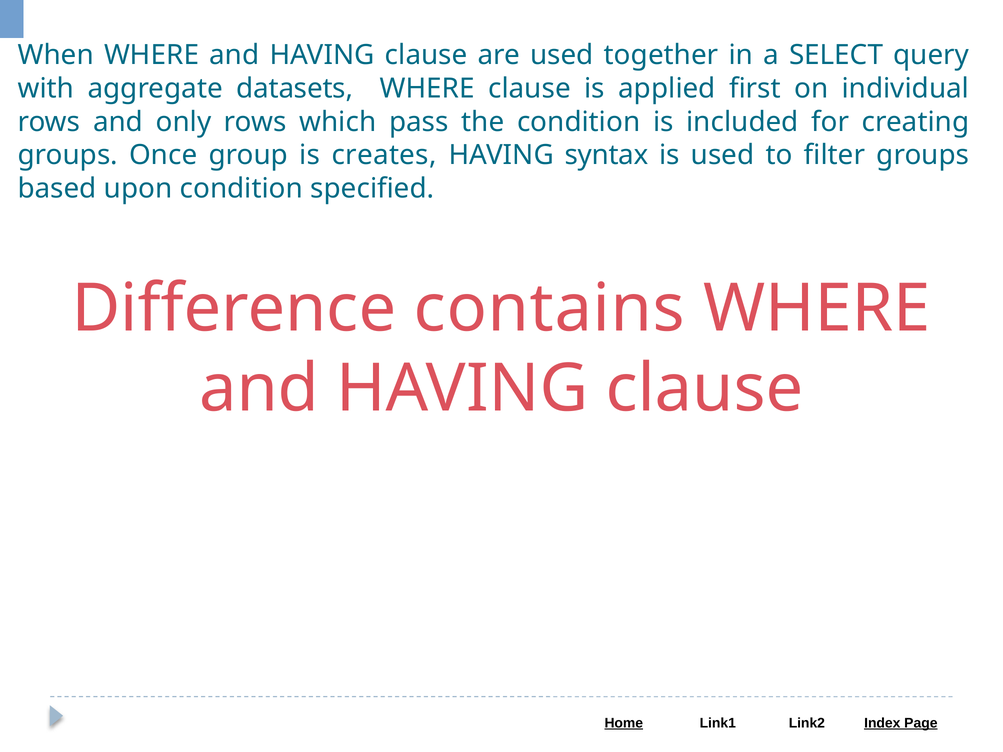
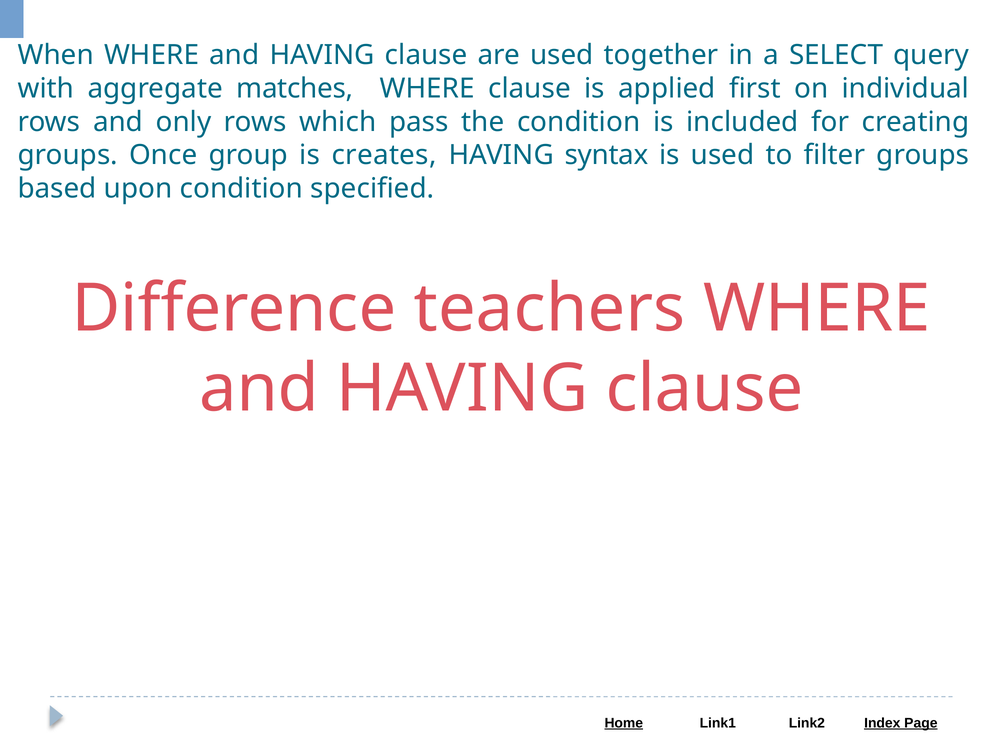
datasets: datasets -> matches
contains: contains -> teachers
